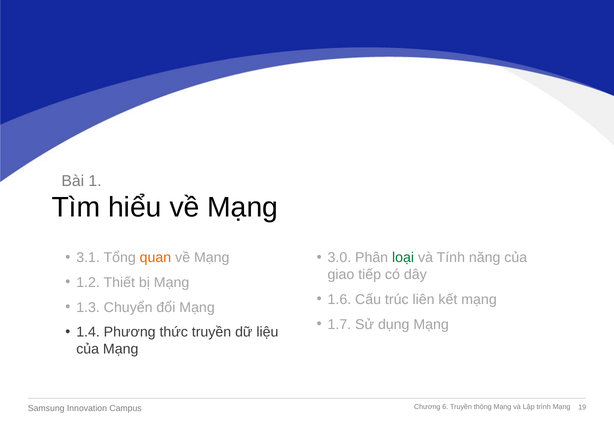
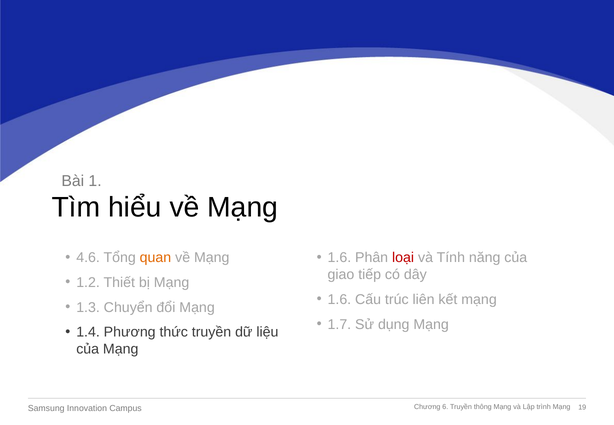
3.1: 3.1 -> 4.6
3.0 at (339, 258): 3.0 -> 1.6
loại colour: green -> red
